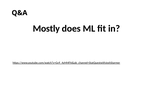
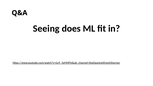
Mostly: Mostly -> Seeing
